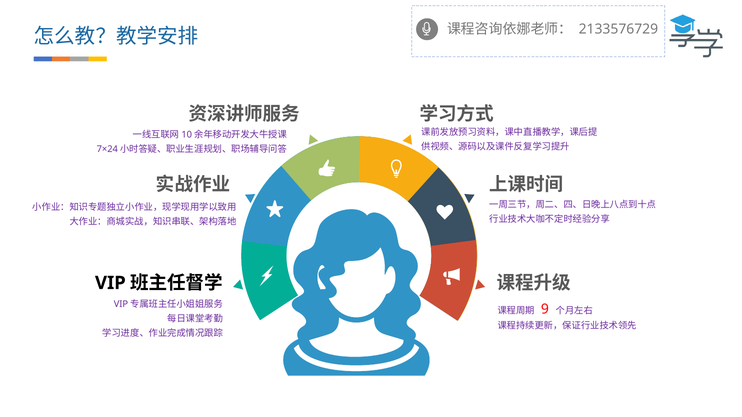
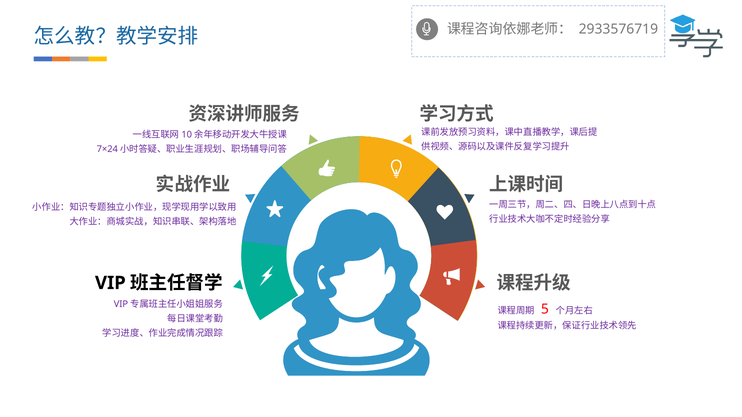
2133576729: 2133576729 -> 2933576719
9: 9 -> 5
